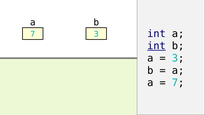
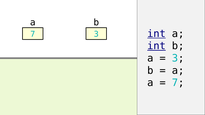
int at (157, 34) underline: none -> present
